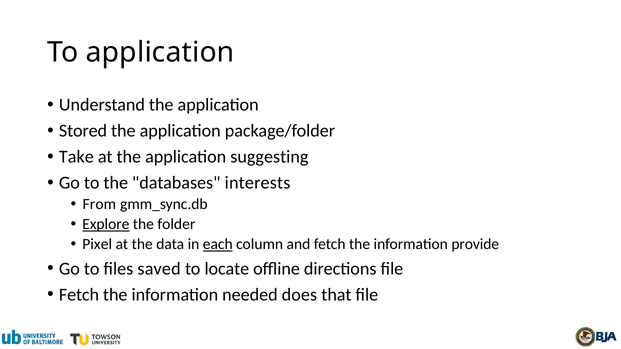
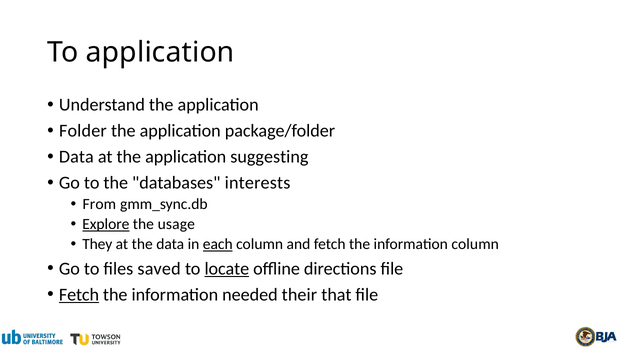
Stored: Stored -> Folder
Take at (76, 157): Take -> Data
folder: folder -> usage
Pixel: Pixel -> They
information provide: provide -> column
locate underline: none -> present
Fetch at (79, 295) underline: none -> present
does: does -> their
